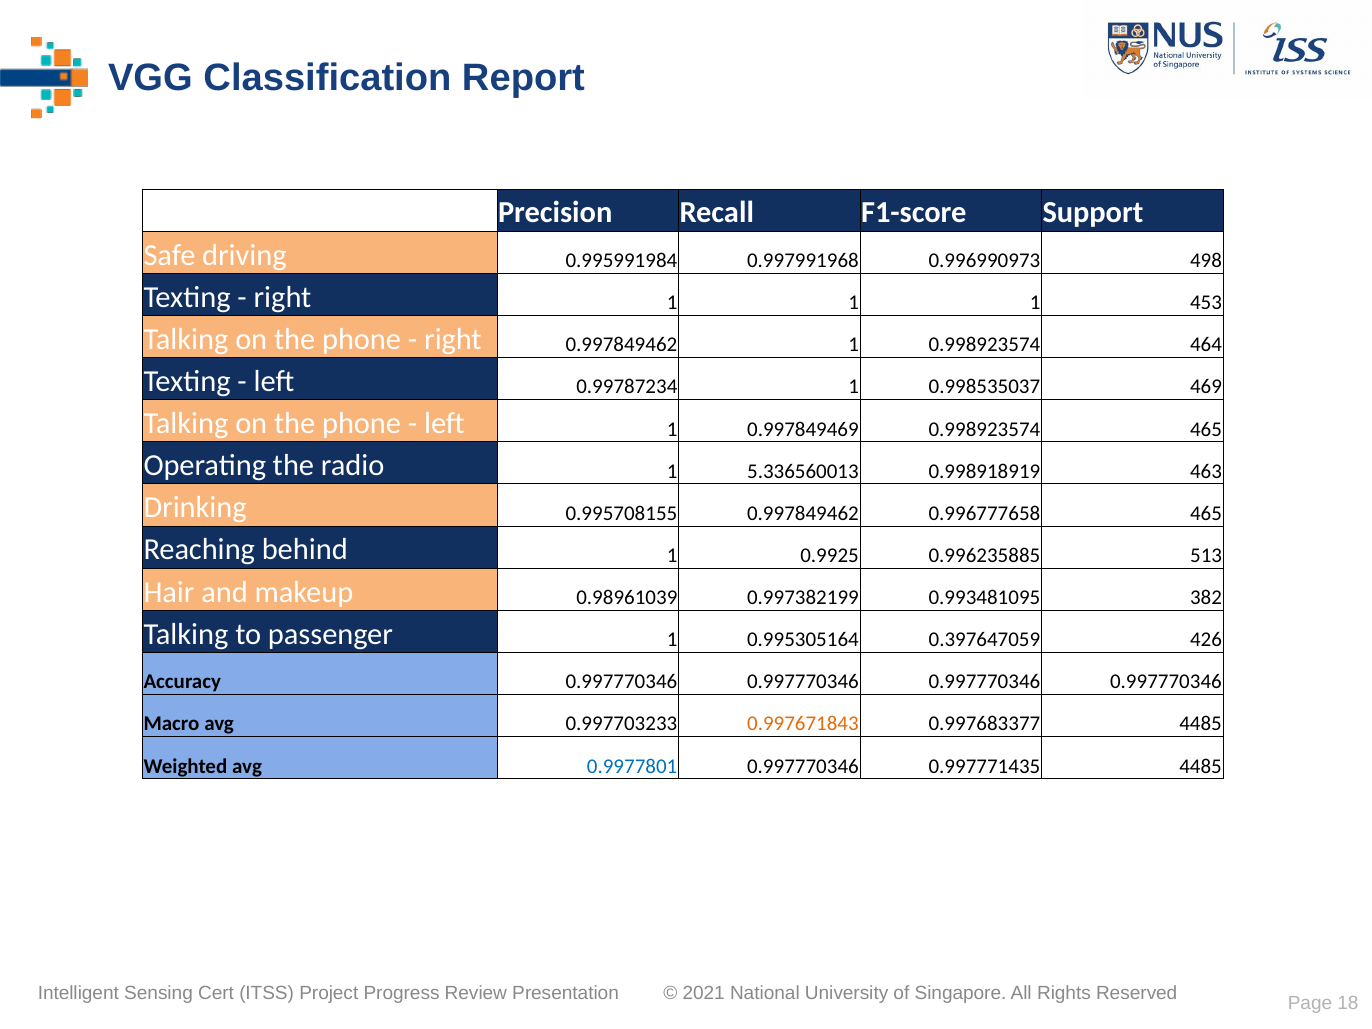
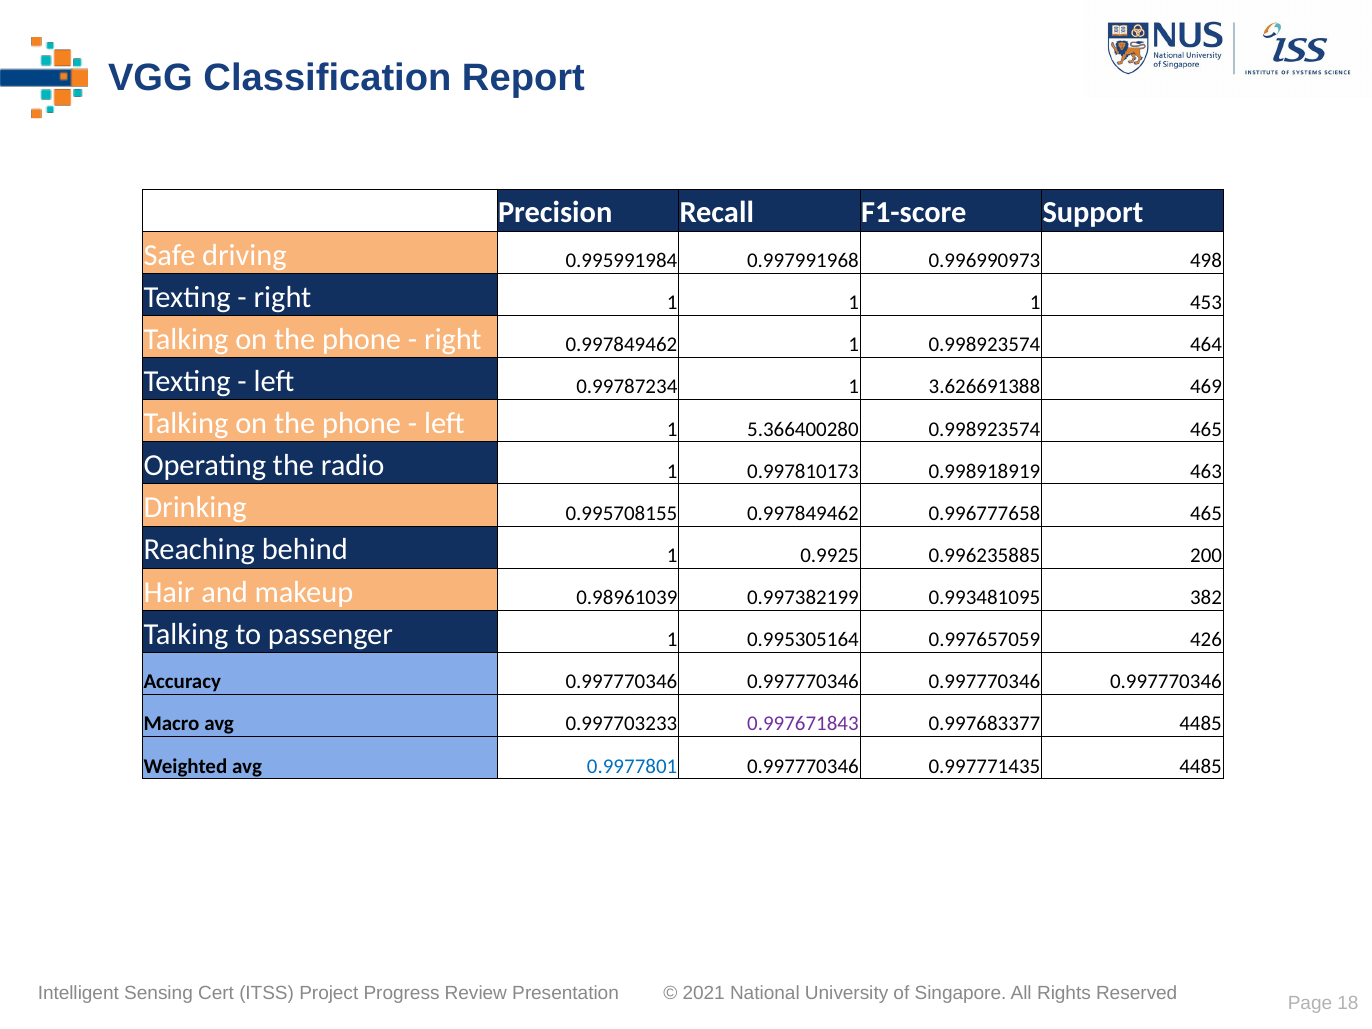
0.998535037: 0.998535037 -> 3.626691388
0.997849469: 0.997849469 -> 5.366400280
5.336560013: 5.336560013 -> 0.997810173
513: 513 -> 200
0.397647059: 0.397647059 -> 0.997657059
0.997671843 colour: orange -> purple
